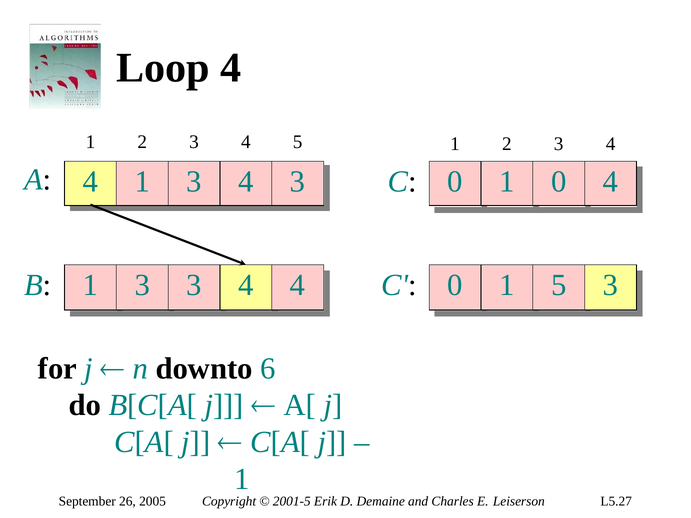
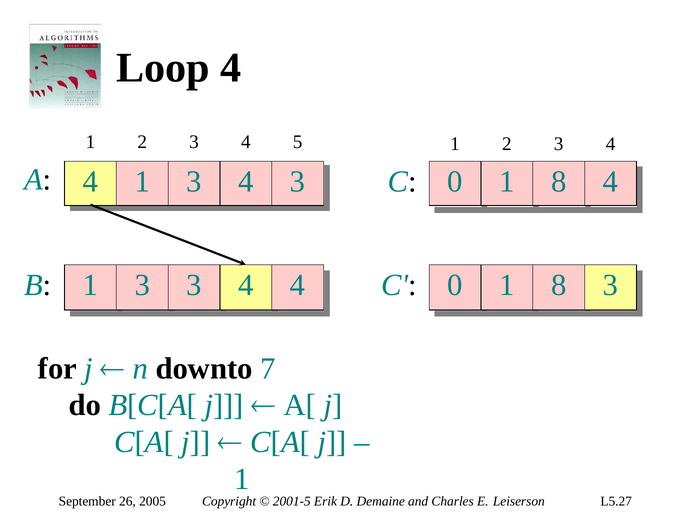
0 at (559, 182): 0 -> 8
5 at (559, 285): 5 -> 8
6: 6 -> 7
